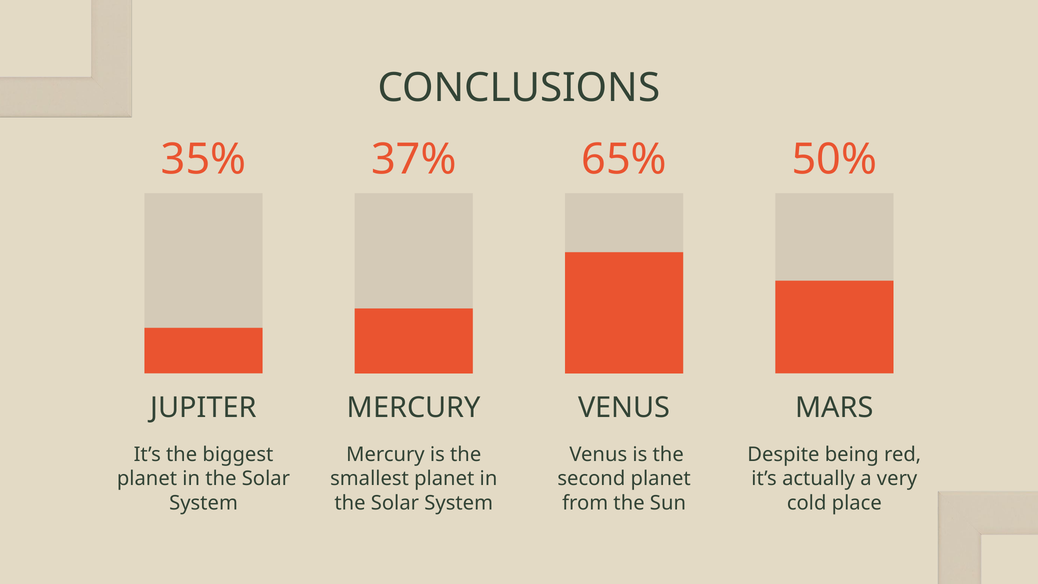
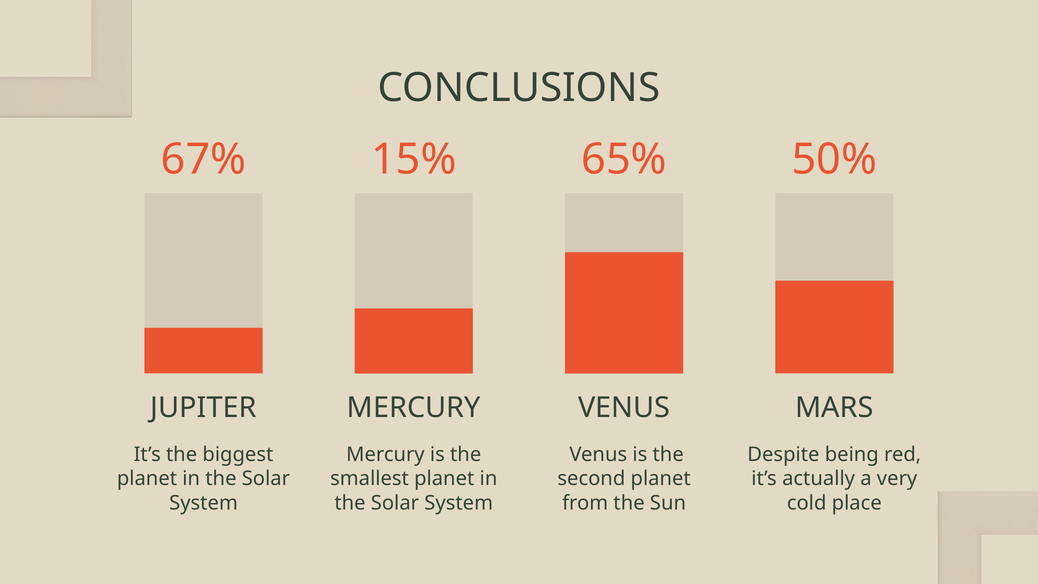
35%: 35% -> 67%
37%: 37% -> 15%
